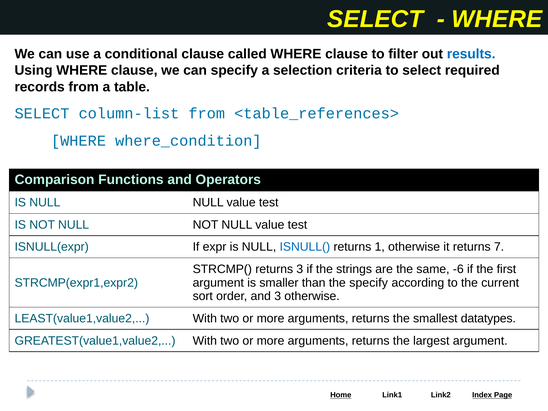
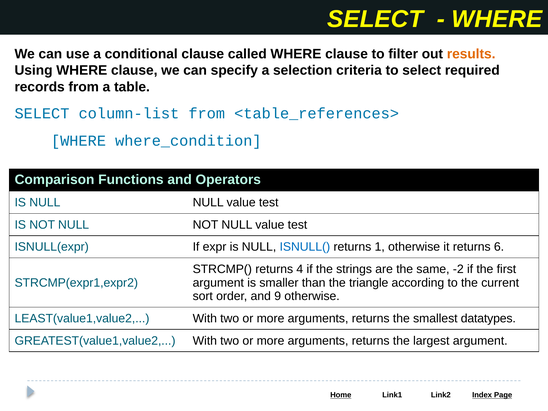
results colour: blue -> orange
7: 7 -> 6
returns 3: 3 -> 4
-6: -6 -> -2
the specify: specify -> triangle
and 3: 3 -> 9
